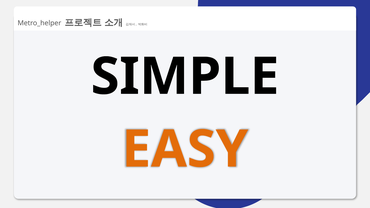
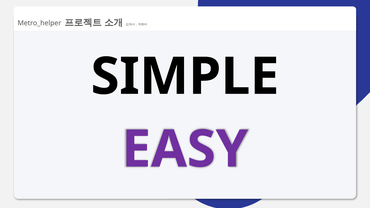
EASY colour: orange -> purple
